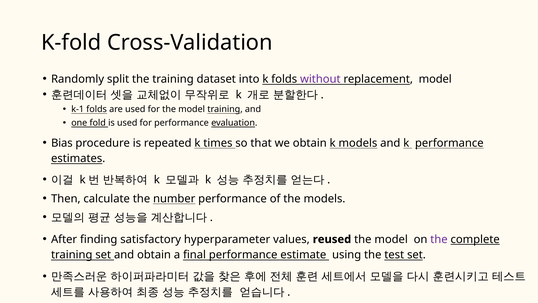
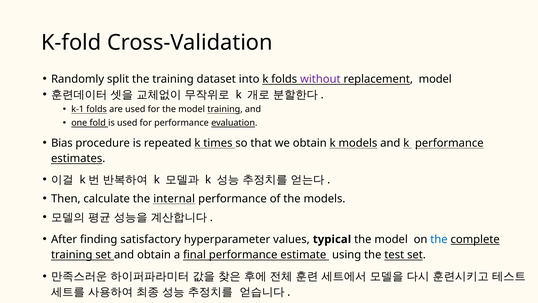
number: number -> internal
reused: reused -> typical
the at (439, 239) colour: purple -> blue
